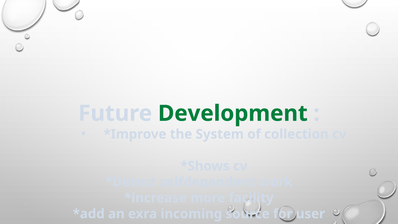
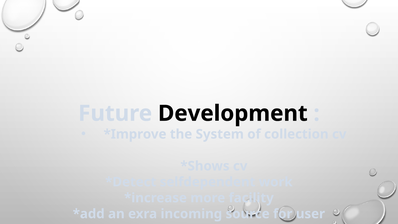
Development colour: green -> black
